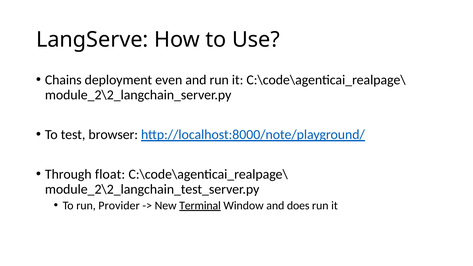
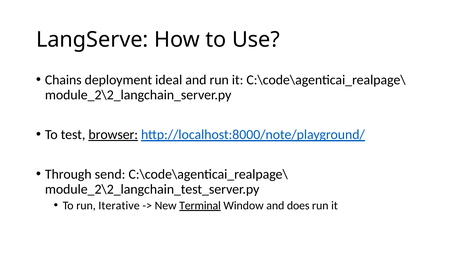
even: even -> ideal
browser underline: none -> present
float: float -> send
Provider: Provider -> Iterative
